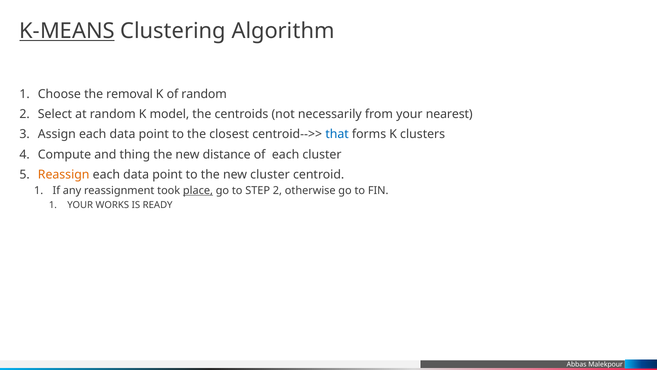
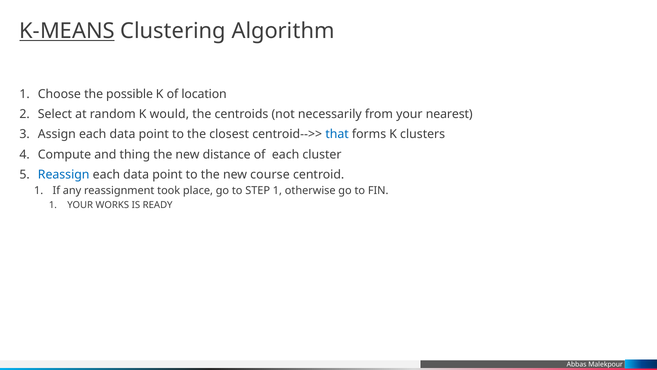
removal: removal -> possible
of random: random -> location
model: model -> would
Reassign colour: orange -> blue
new cluster: cluster -> course
place underline: present -> none
STEP 2: 2 -> 1
